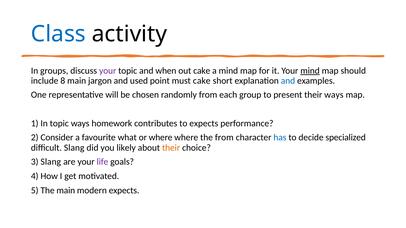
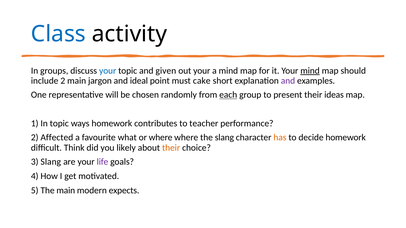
your at (108, 71) colour: purple -> blue
when: when -> given
out cake: cake -> your
include 8: 8 -> 2
used: used -> ideal
and at (288, 81) colour: blue -> purple
each underline: none -> present
their ways: ways -> ideas
to expects: expects -> teacher
Consider: Consider -> Affected
the from: from -> slang
has colour: blue -> orange
decide specialized: specialized -> homework
difficult Slang: Slang -> Think
